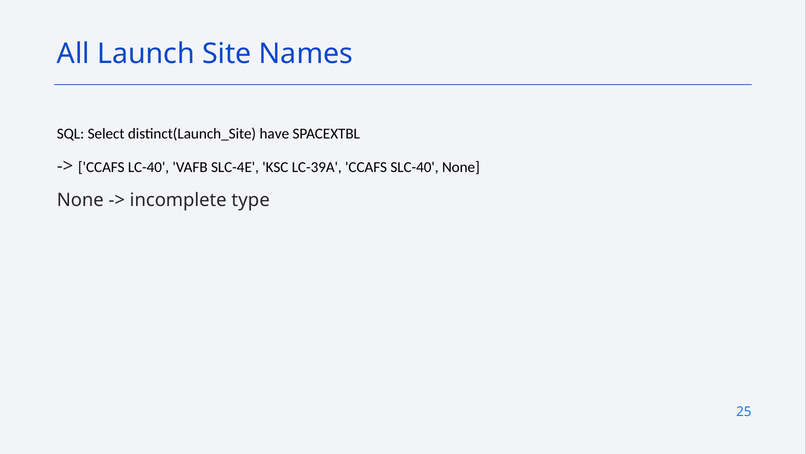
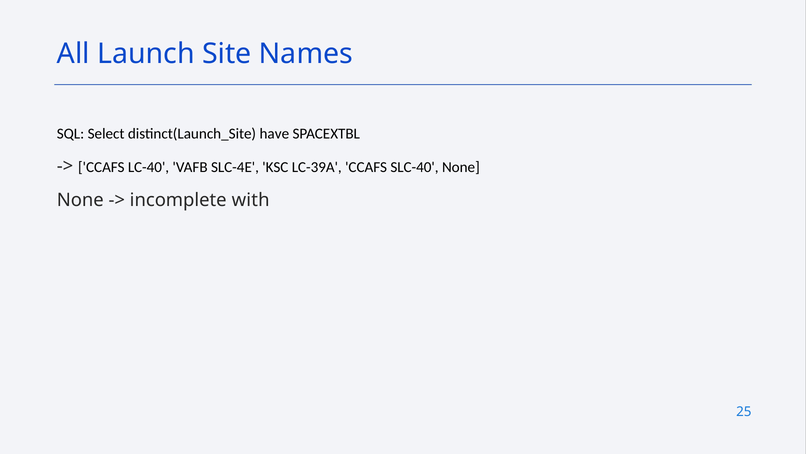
type: type -> with
